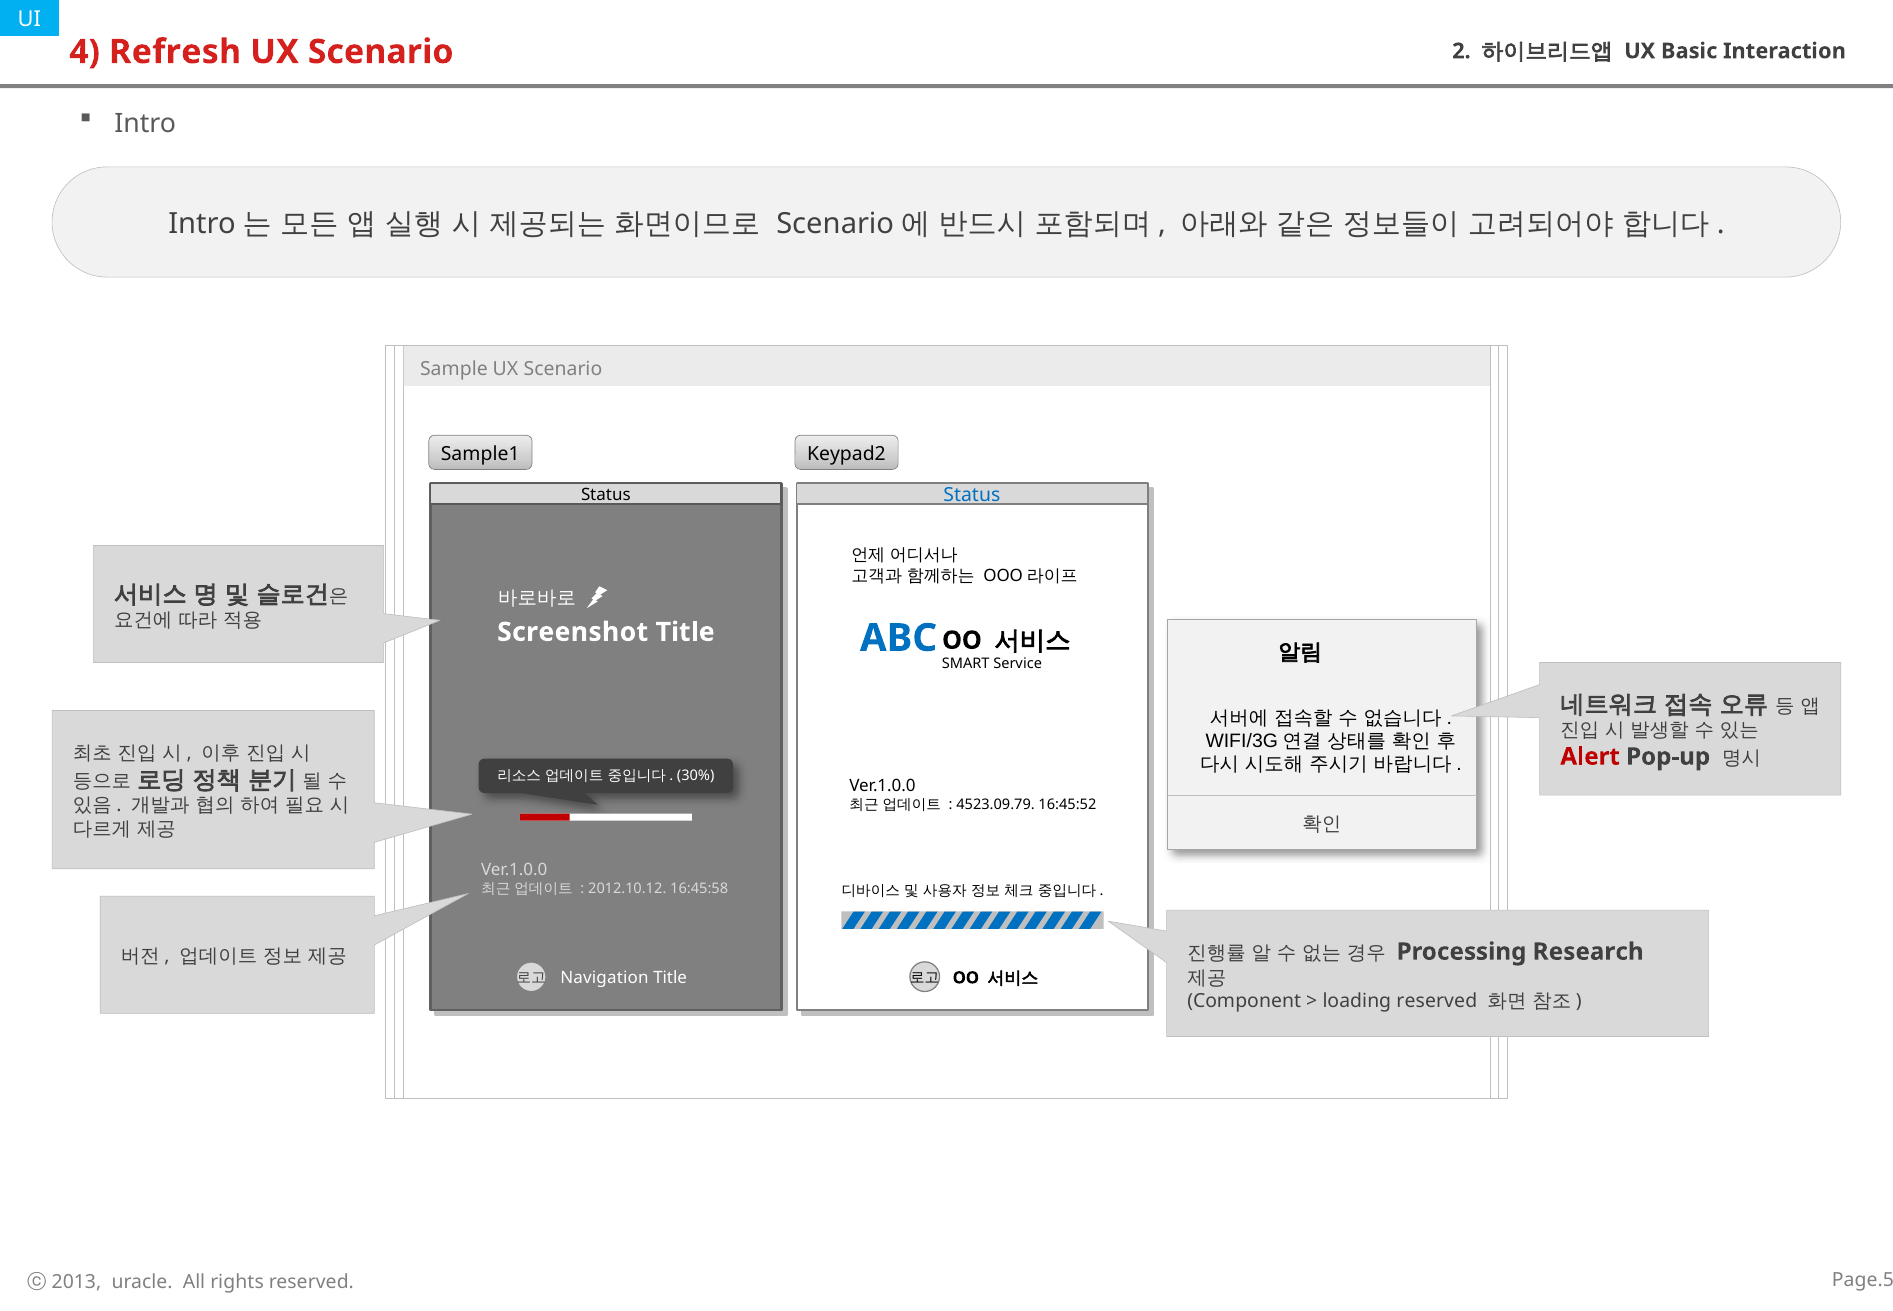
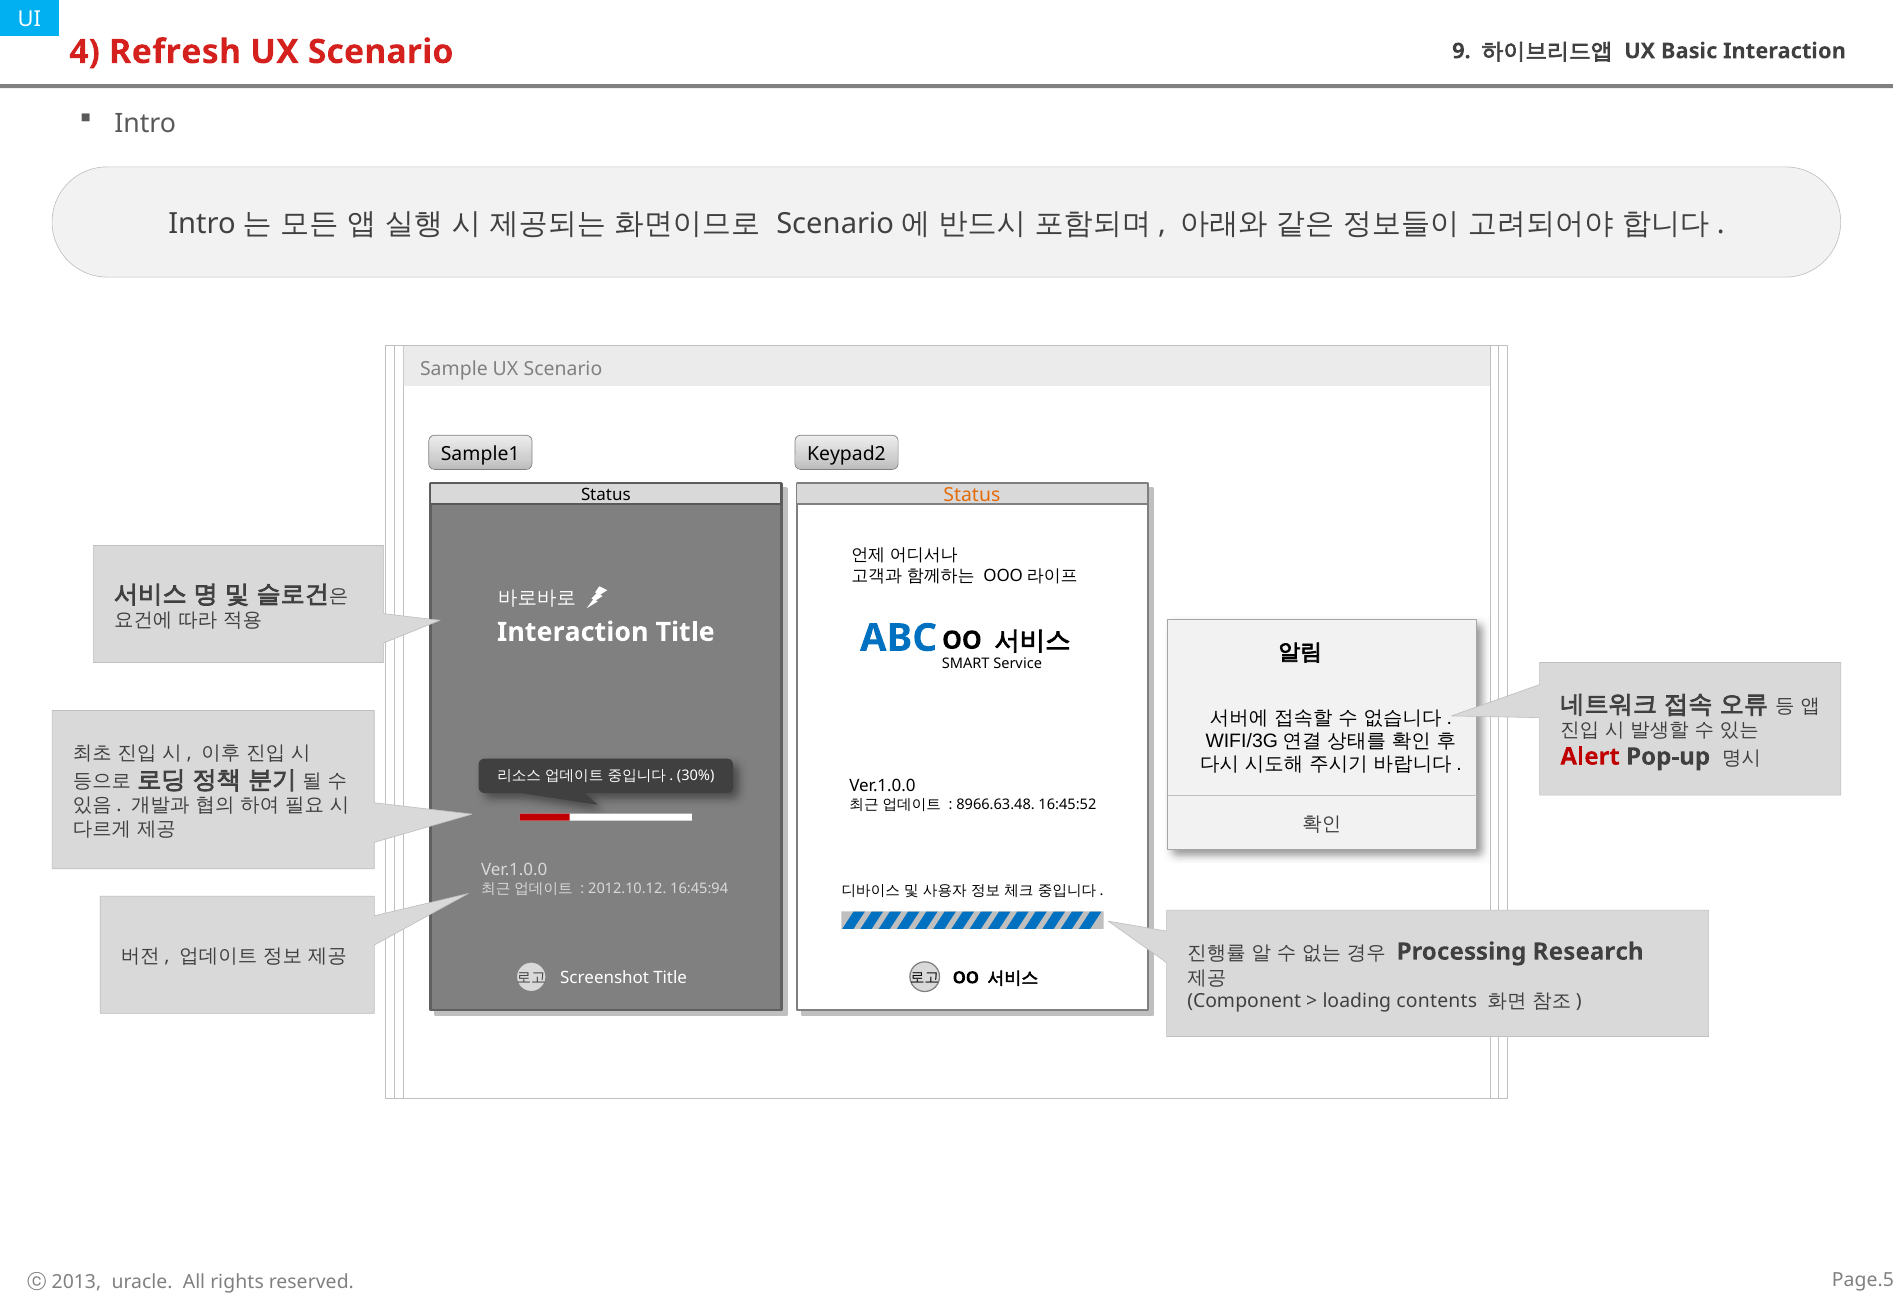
2: 2 -> 9
Status at (972, 495) colour: blue -> orange
Screenshot at (573, 632): Screenshot -> Interaction
4523.09.79: 4523.09.79 -> 8966.63.48
16:45:58: 16:45:58 -> 16:45:94
Navigation: Navigation -> Screenshot
loading reserved: reserved -> contents
